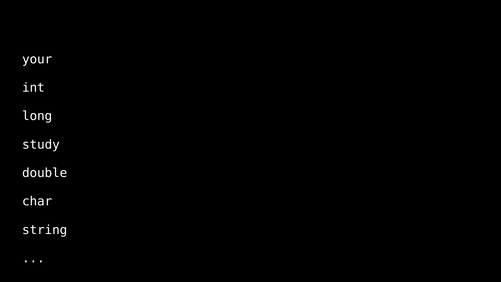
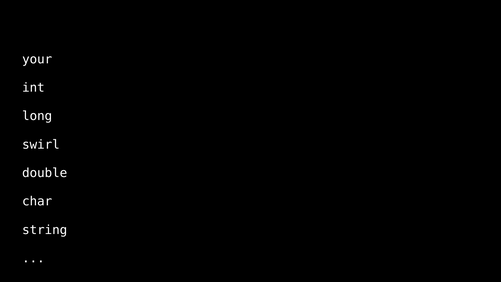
study: study -> swirl
